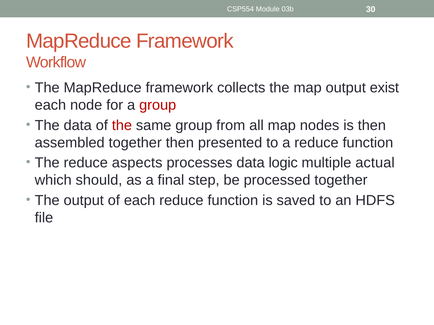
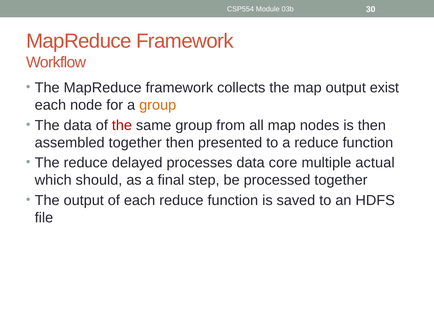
group at (158, 105) colour: red -> orange
aspects: aspects -> delayed
logic: logic -> core
